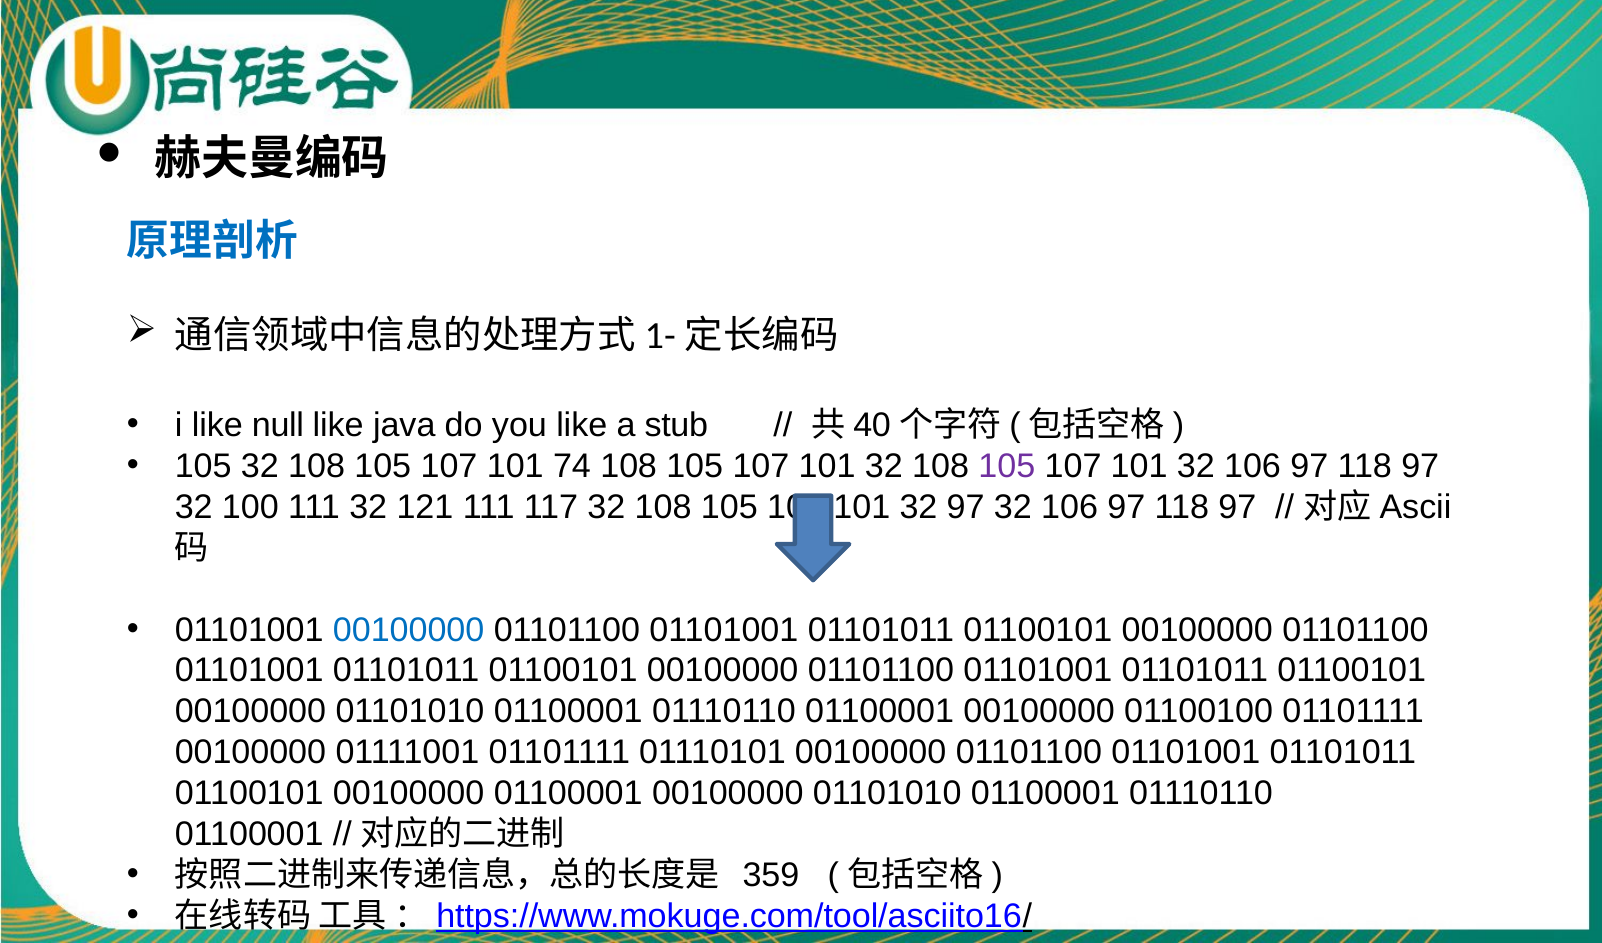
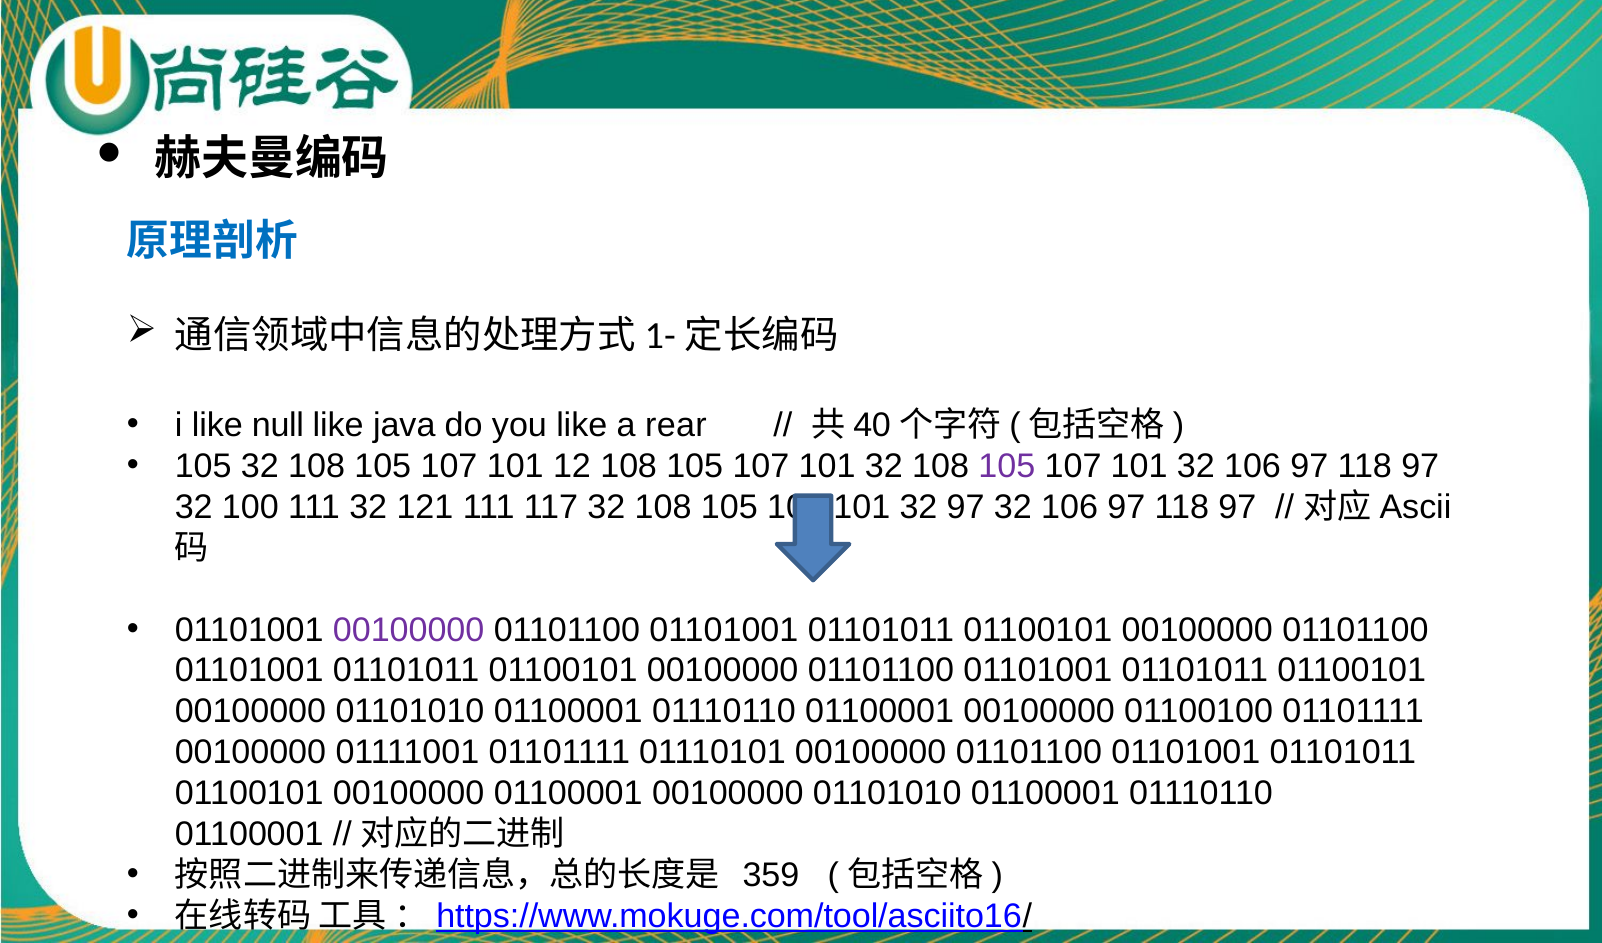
stub: stub -> rear
74: 74 -> 12
00100000 at (409, 630) colour: blue -> purple
